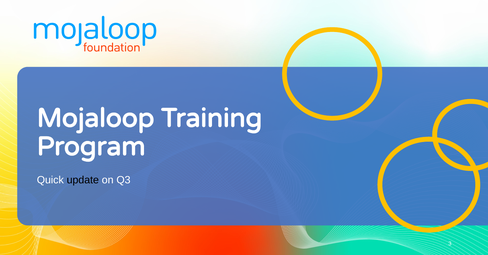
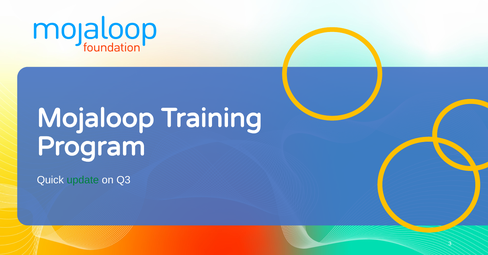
update colour: black -> green
